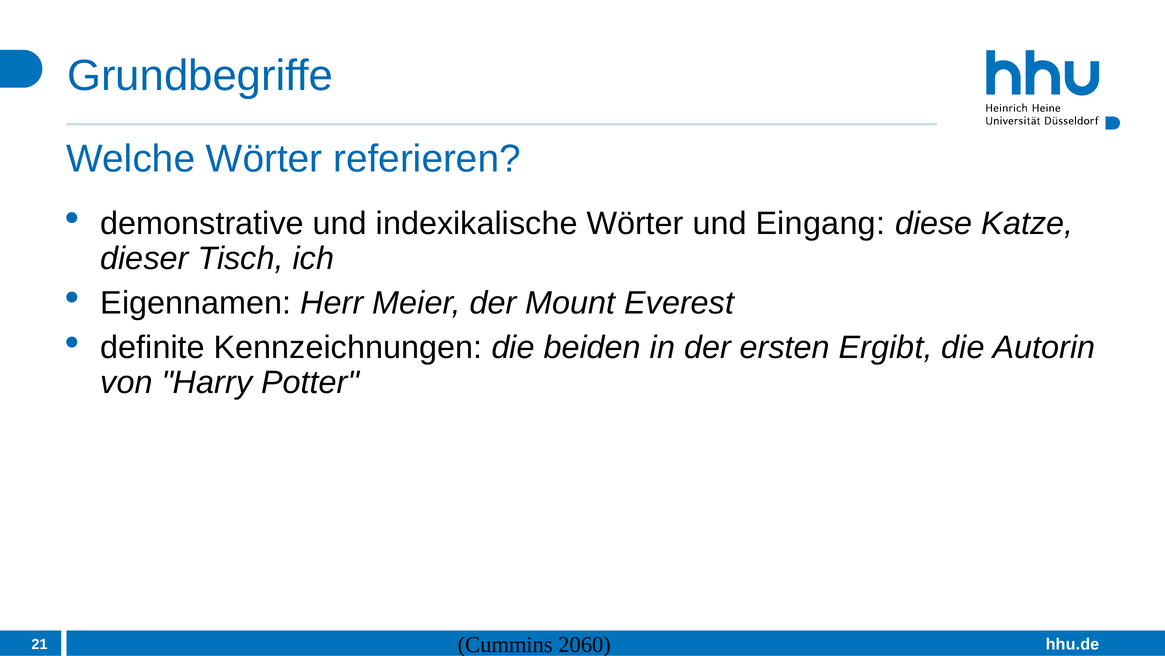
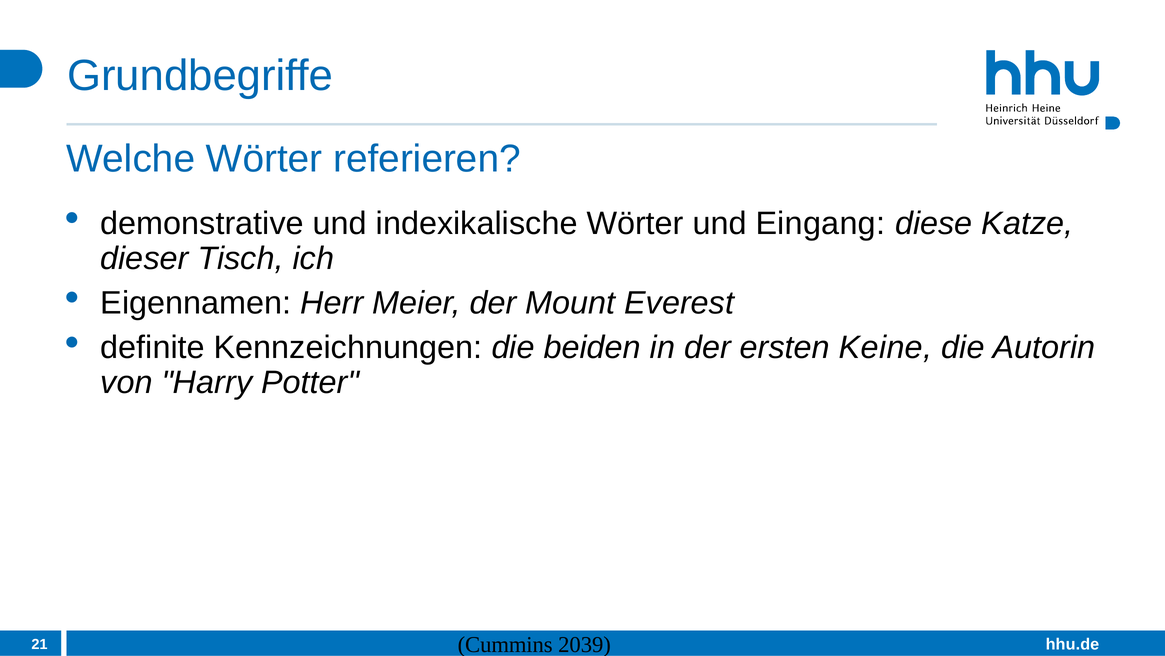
Ergibt: Ergibt -> Keine
2060: 2060 -> 2039
